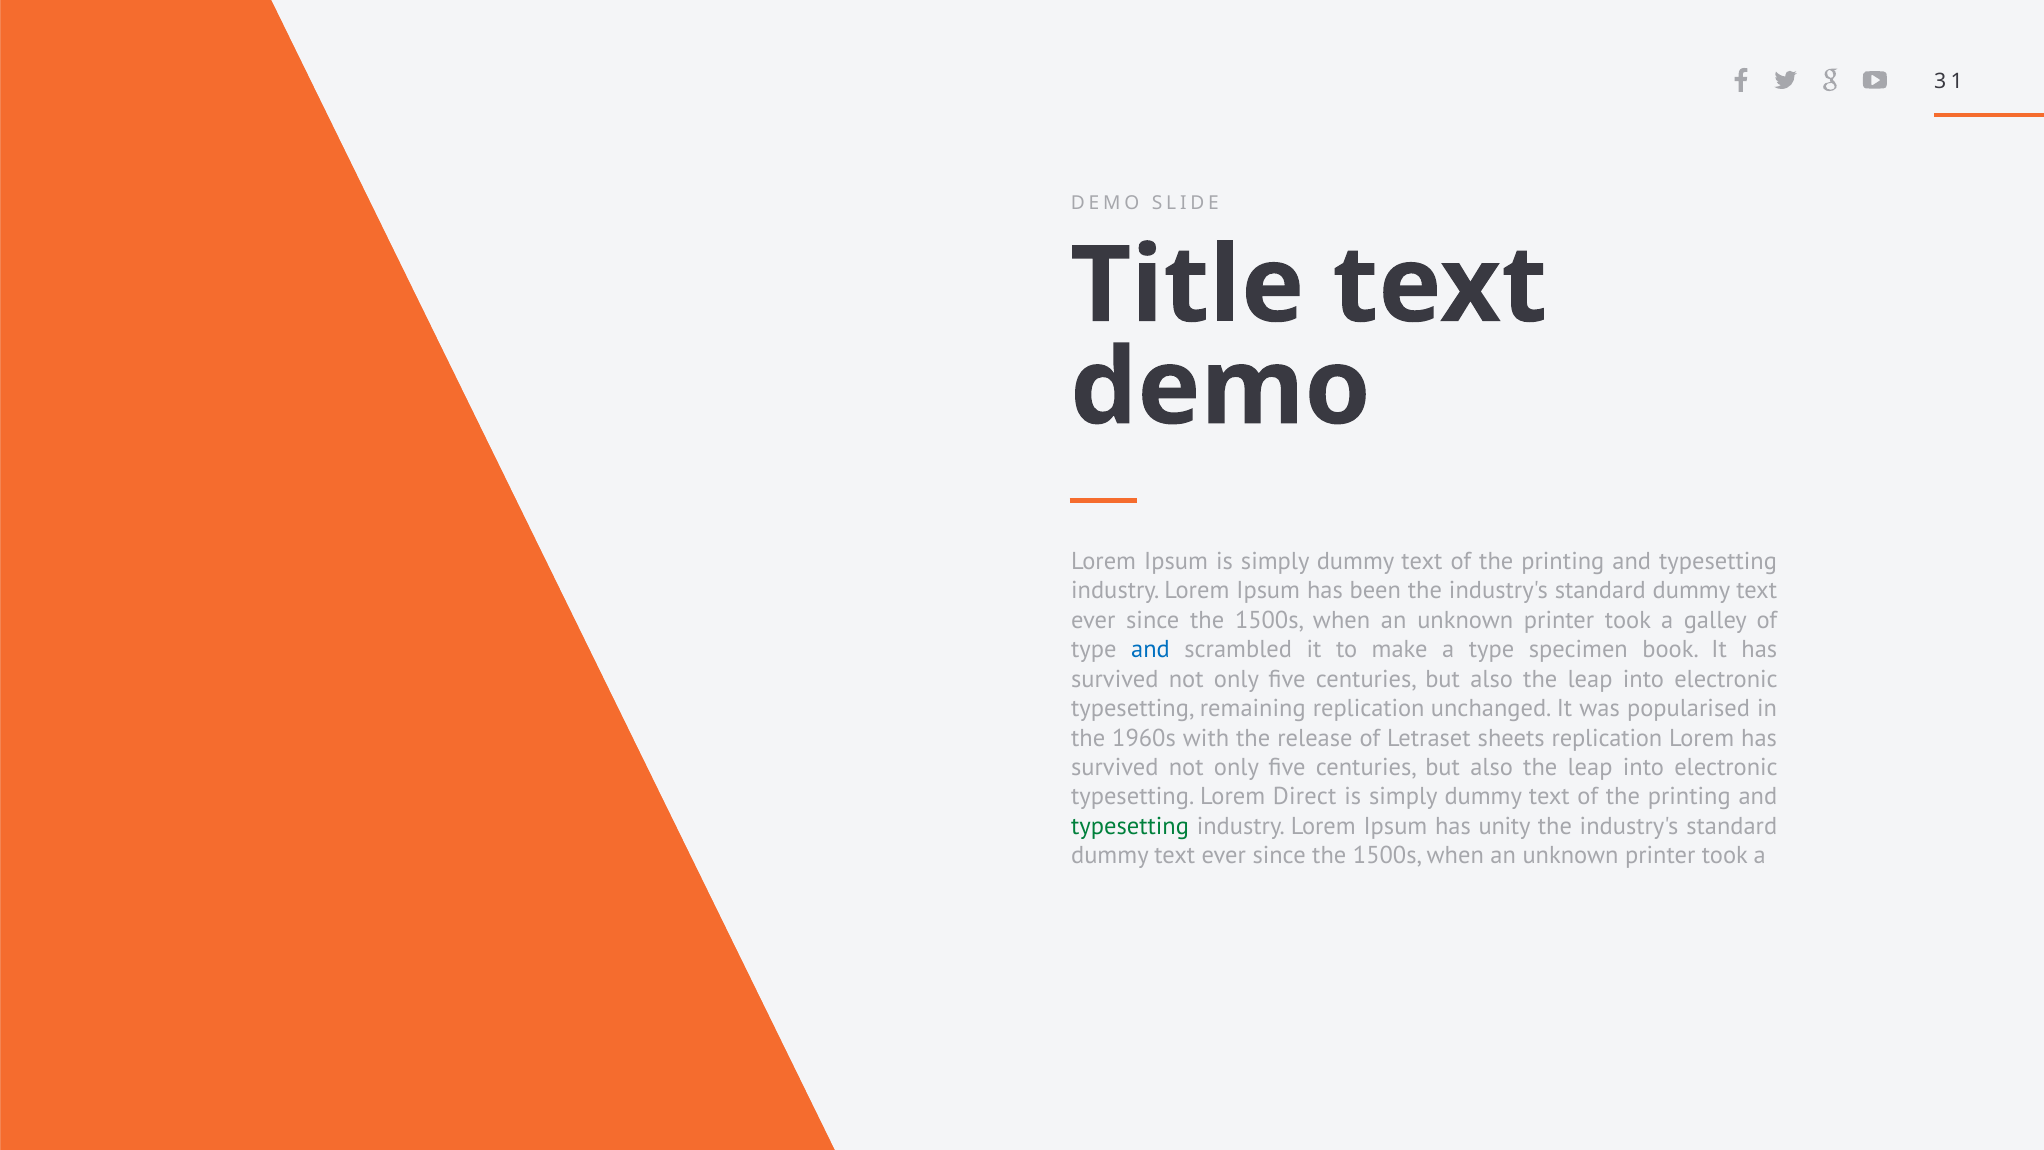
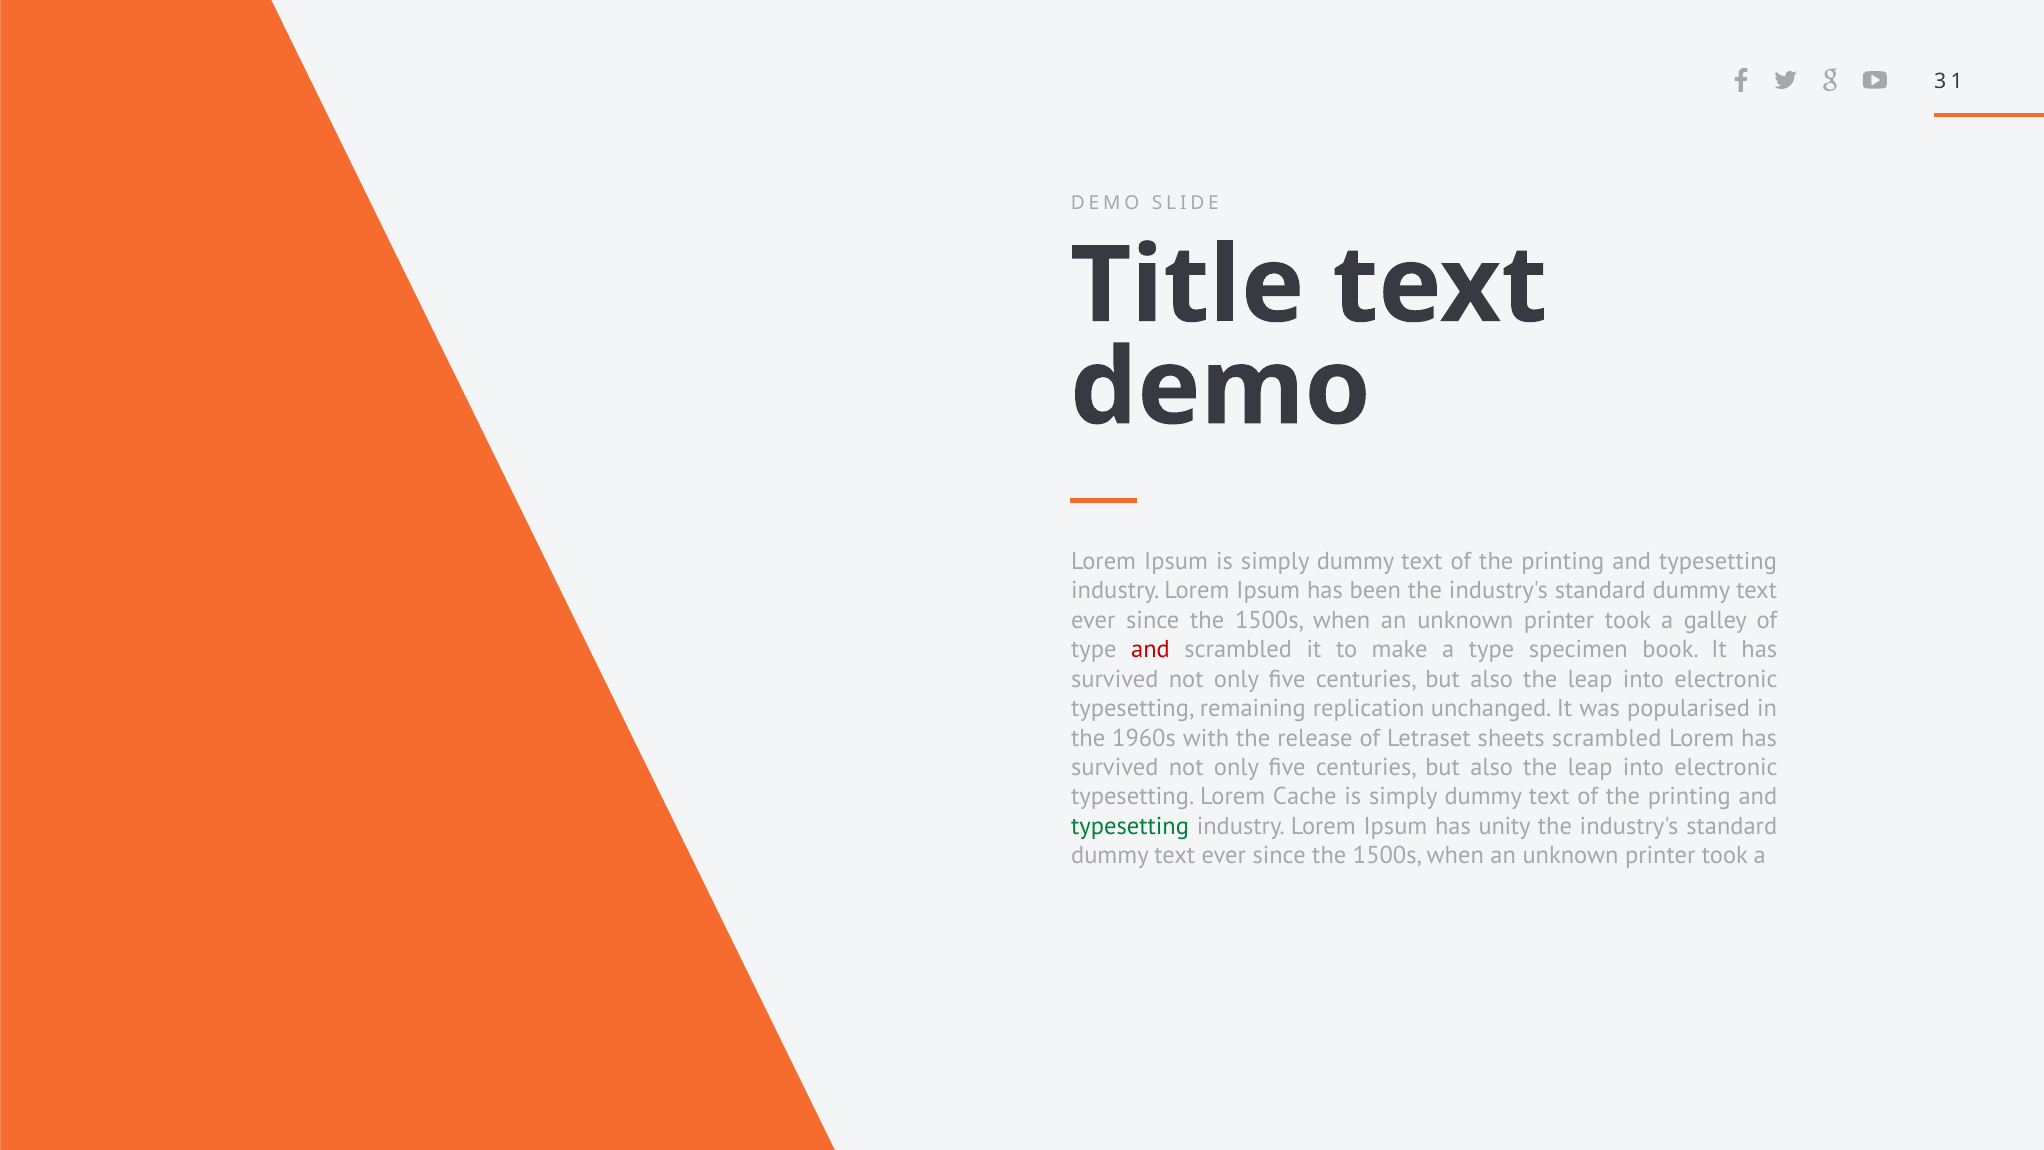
and at (1150, 649) colour: blue -> red
sheets replication: replication -> scrambled
Direct: Direct -> Cache
